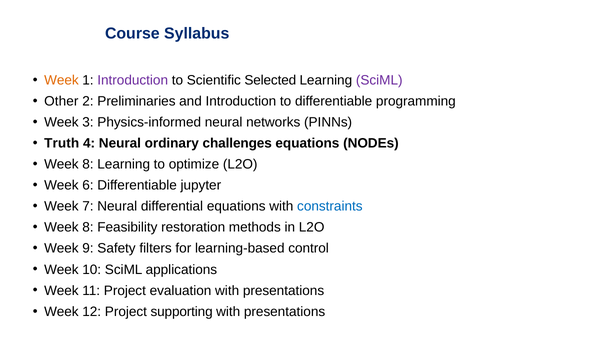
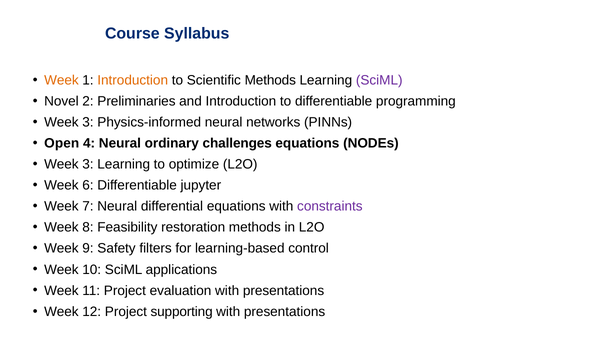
Introduction at (133, 80) colour: purple -> orange
Scientific Selected: Selected -> Methods
Other: Other -> Novel
Truth: Truth -> Open
8 at (88, 164): 8 -> 3
constraints colour: blue -> purple
